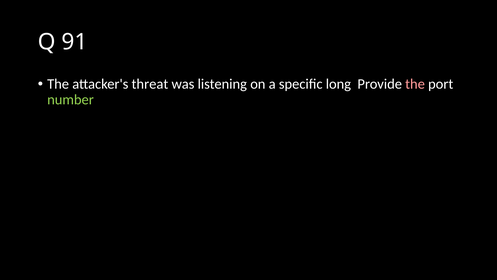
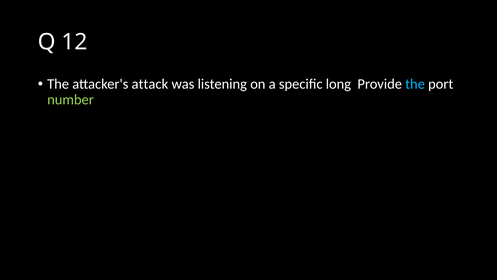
91: 91 -> 12
threat: threat -> attack
the at (415, 84) colour: pink -> light blue
